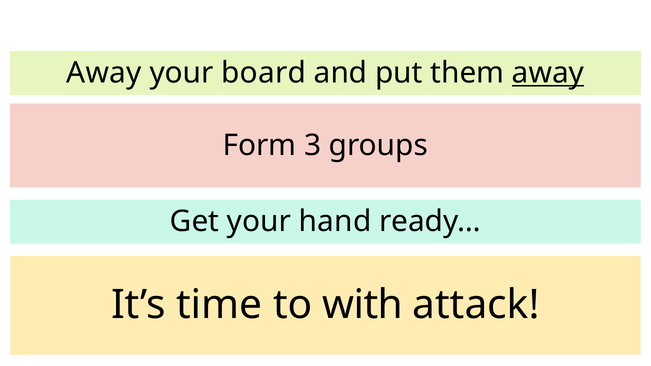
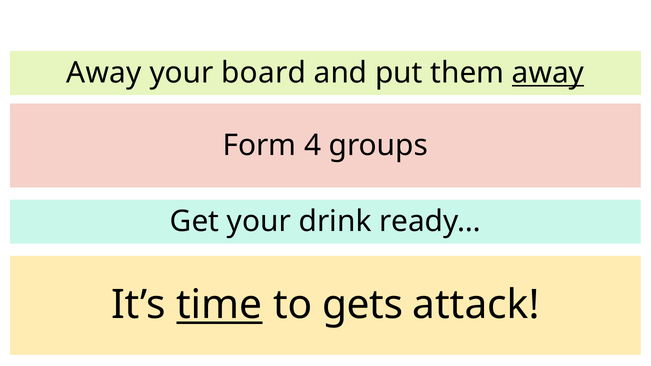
3: 3 -> 4
hand: hand -> drink
time underline: none -> present
with: with -> gets
